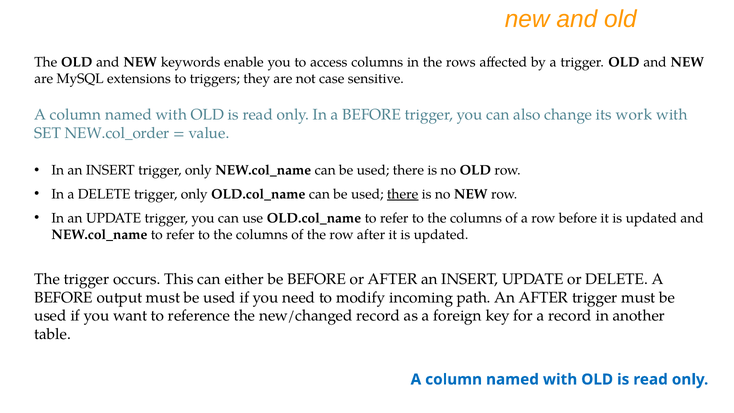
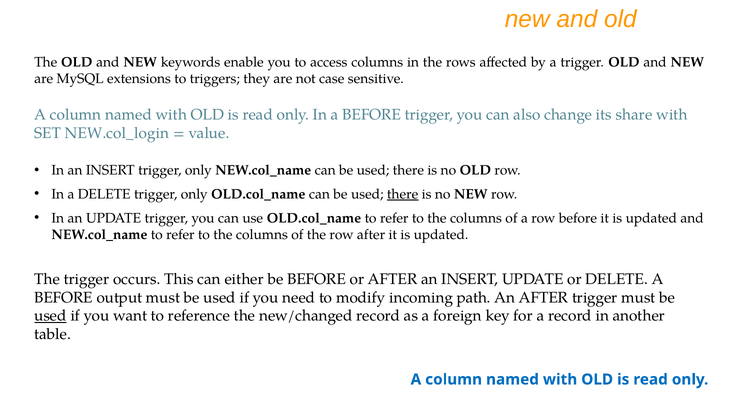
work: work -> share
NEW.col_order: NEW.col_order -> NEW.col_login
used at (50, 316) underline: none -> present
